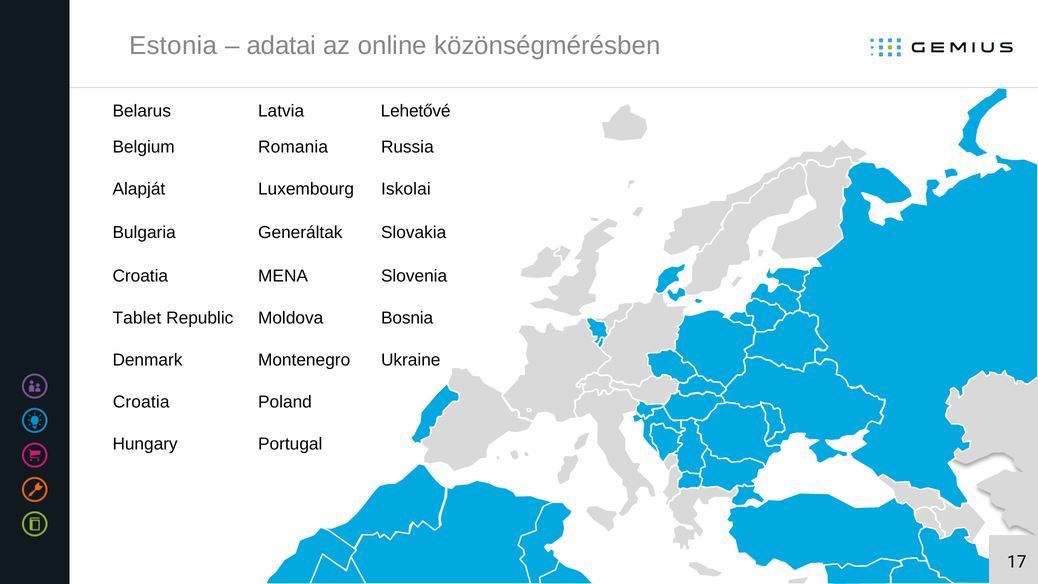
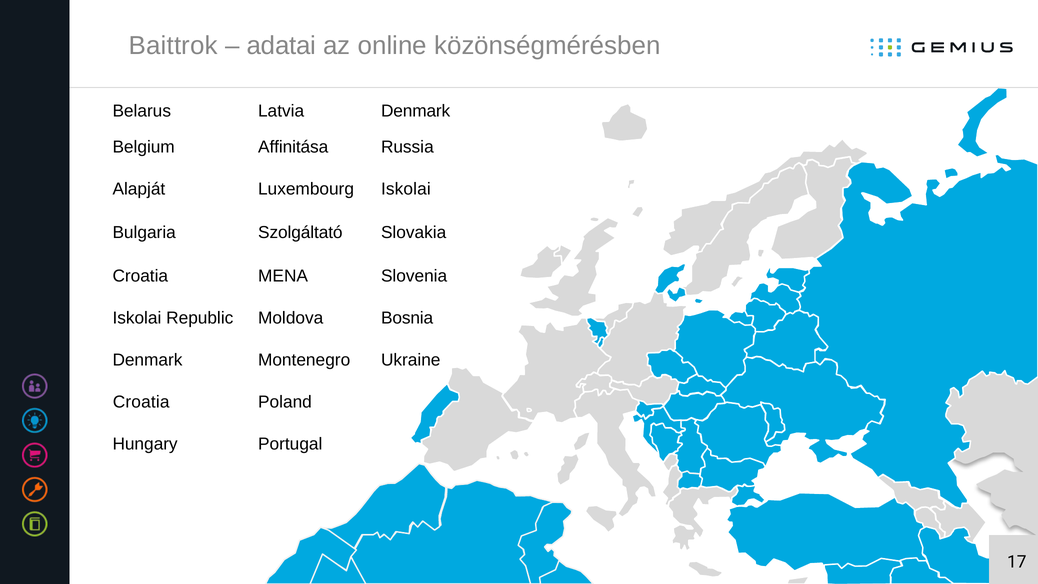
Estonia: Estonia -> Baittrok
Latvia Lehetővé: Lehetővé -> Denmark
Romania: Romania -> Affinitása
Generáltak: Generáltak -> Szolgáltató
Tablet at (137, 318): Tablet -> Iskolai
